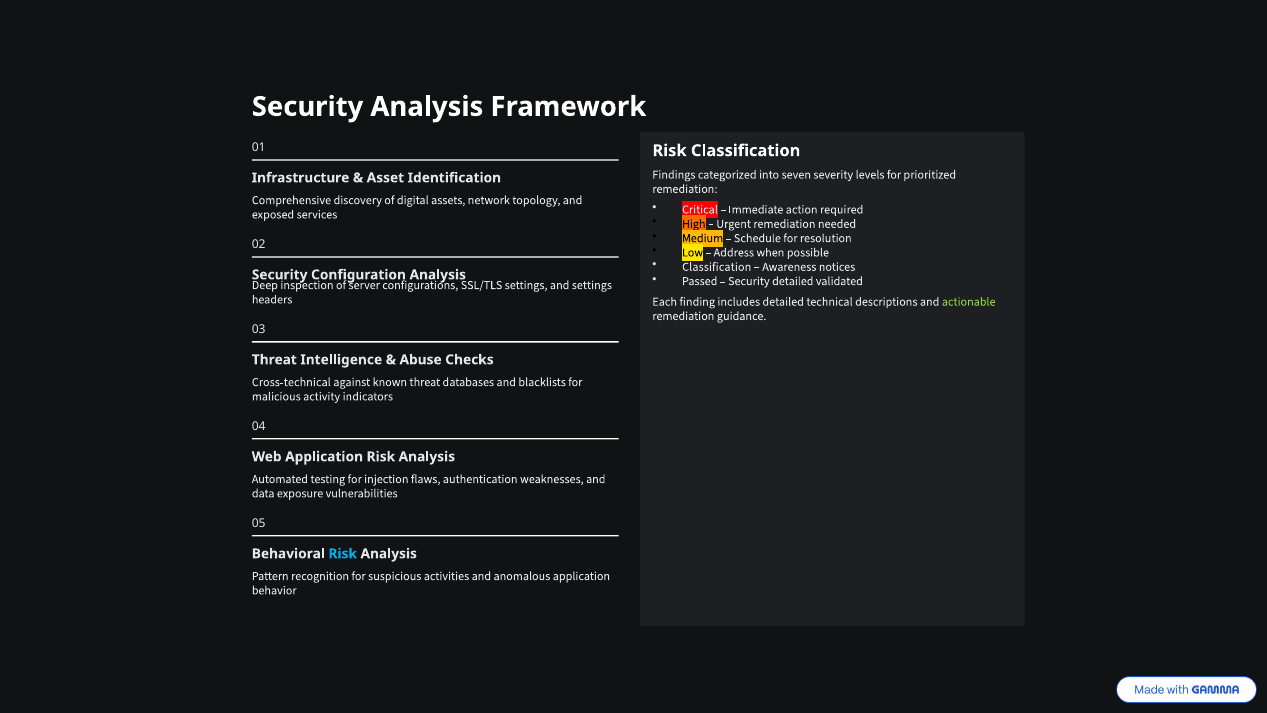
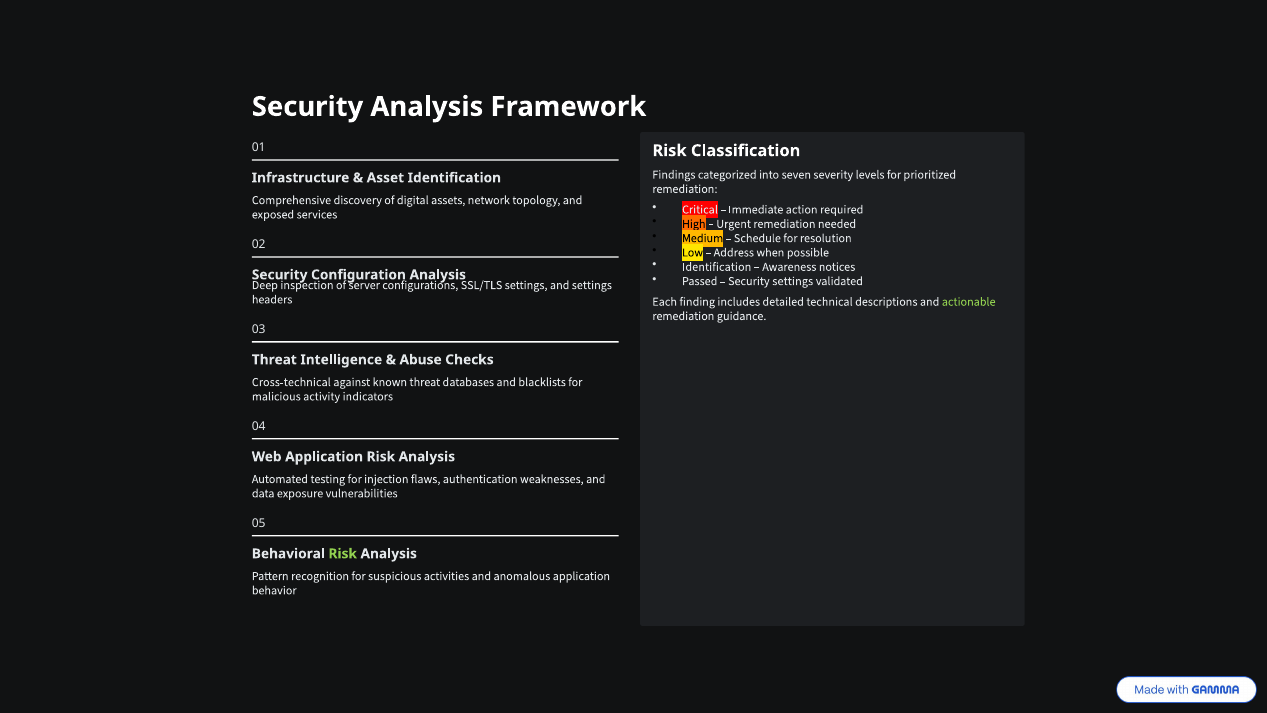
Classification at (717, 267): Classification -> Identification
Security detailed: detailed -> settings
Risk at (343, 553) colour: light blue -> light green
